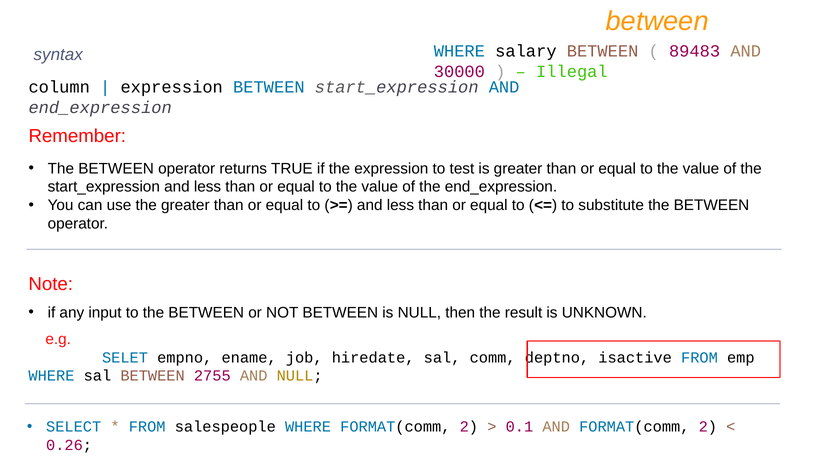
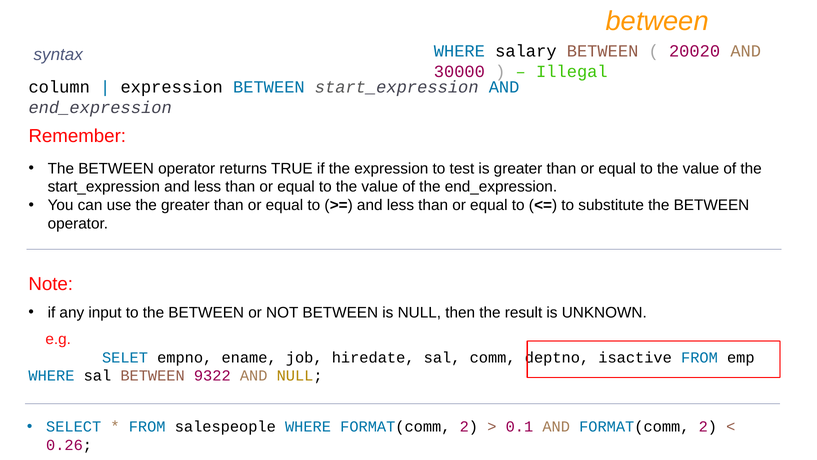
89483: 89483 -> 20020
2755: 2755 -> 9322
